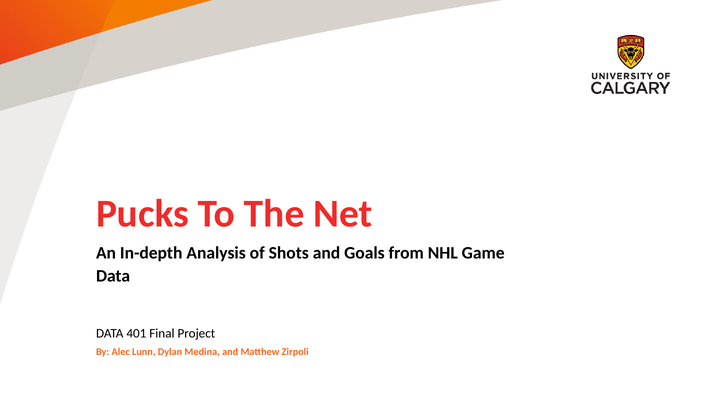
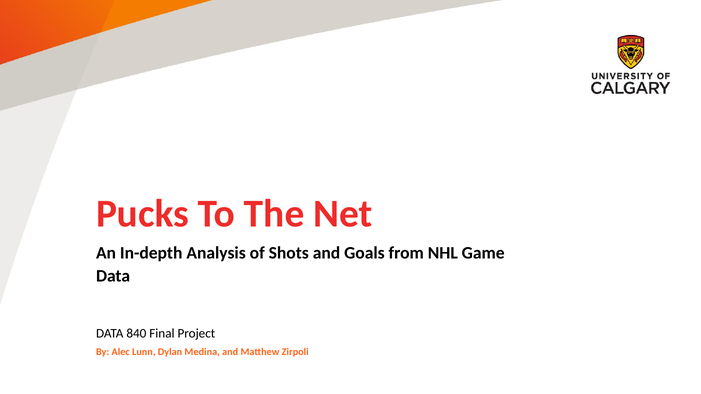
401: 401 -> 840
